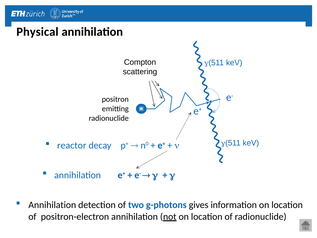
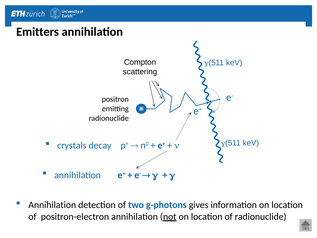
Physical: Physical -> Emitters
reactor: reactor -> crystals
